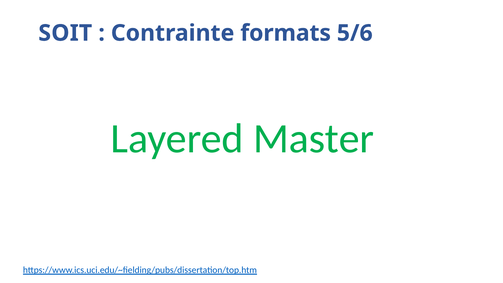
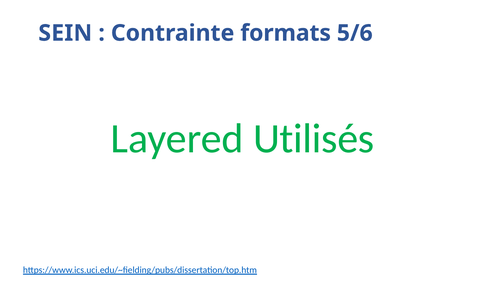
SOIT: SOIT -> SEIN
Master: Master -> Utilisés
